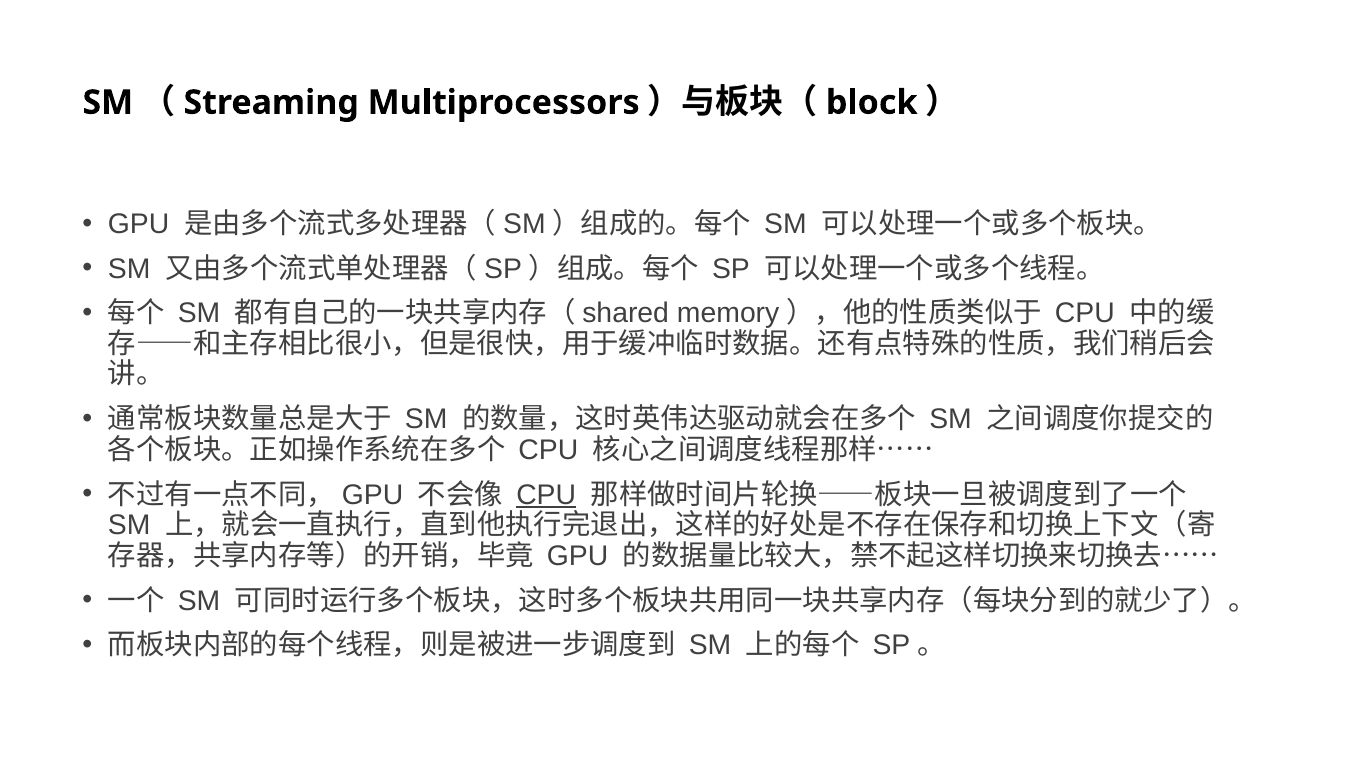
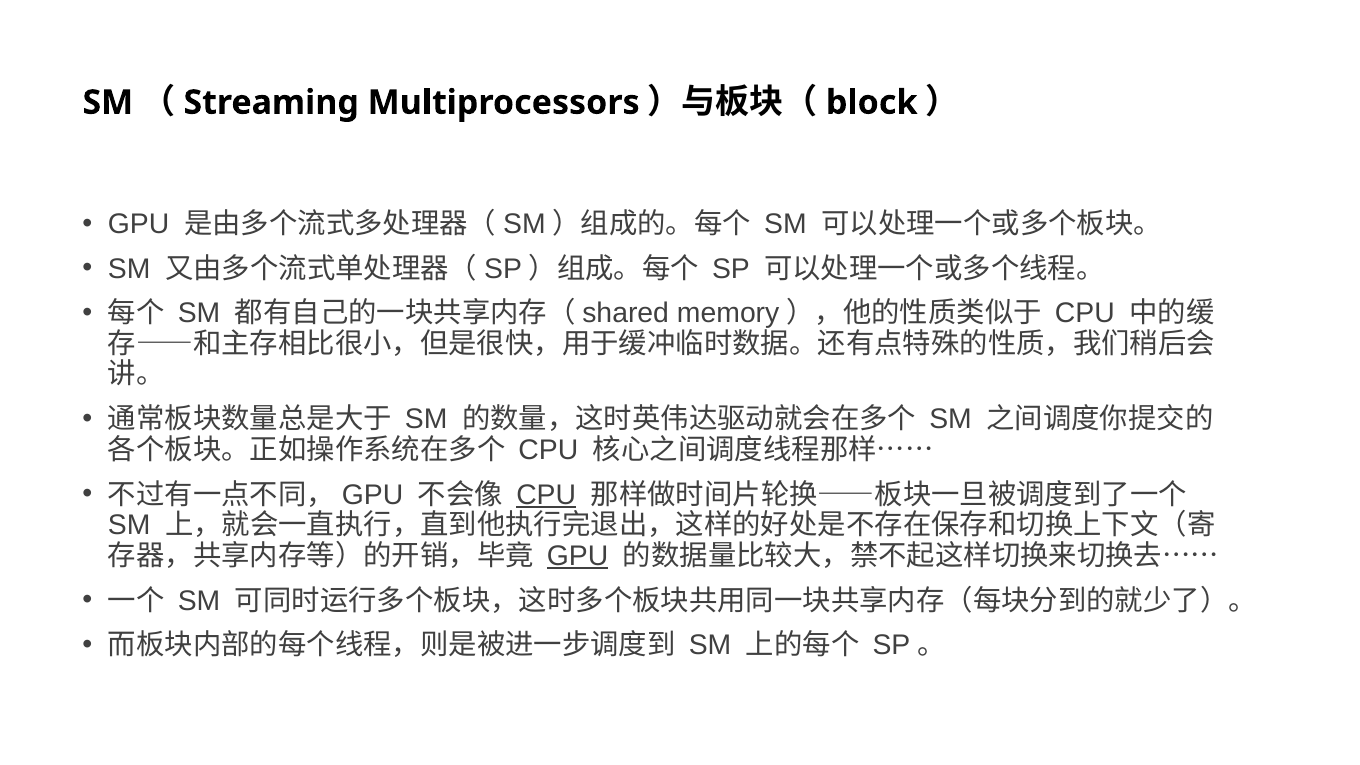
GPU at (578, 556) underline: none -> present
